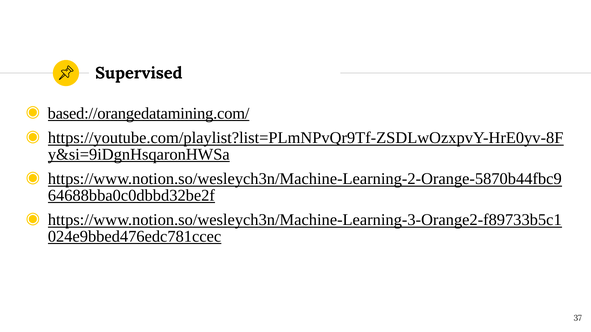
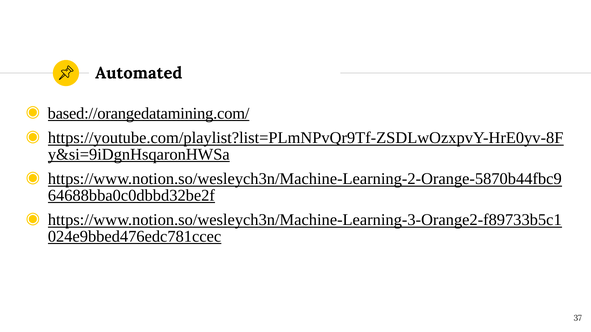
Supervised: Supervised -> Automated
